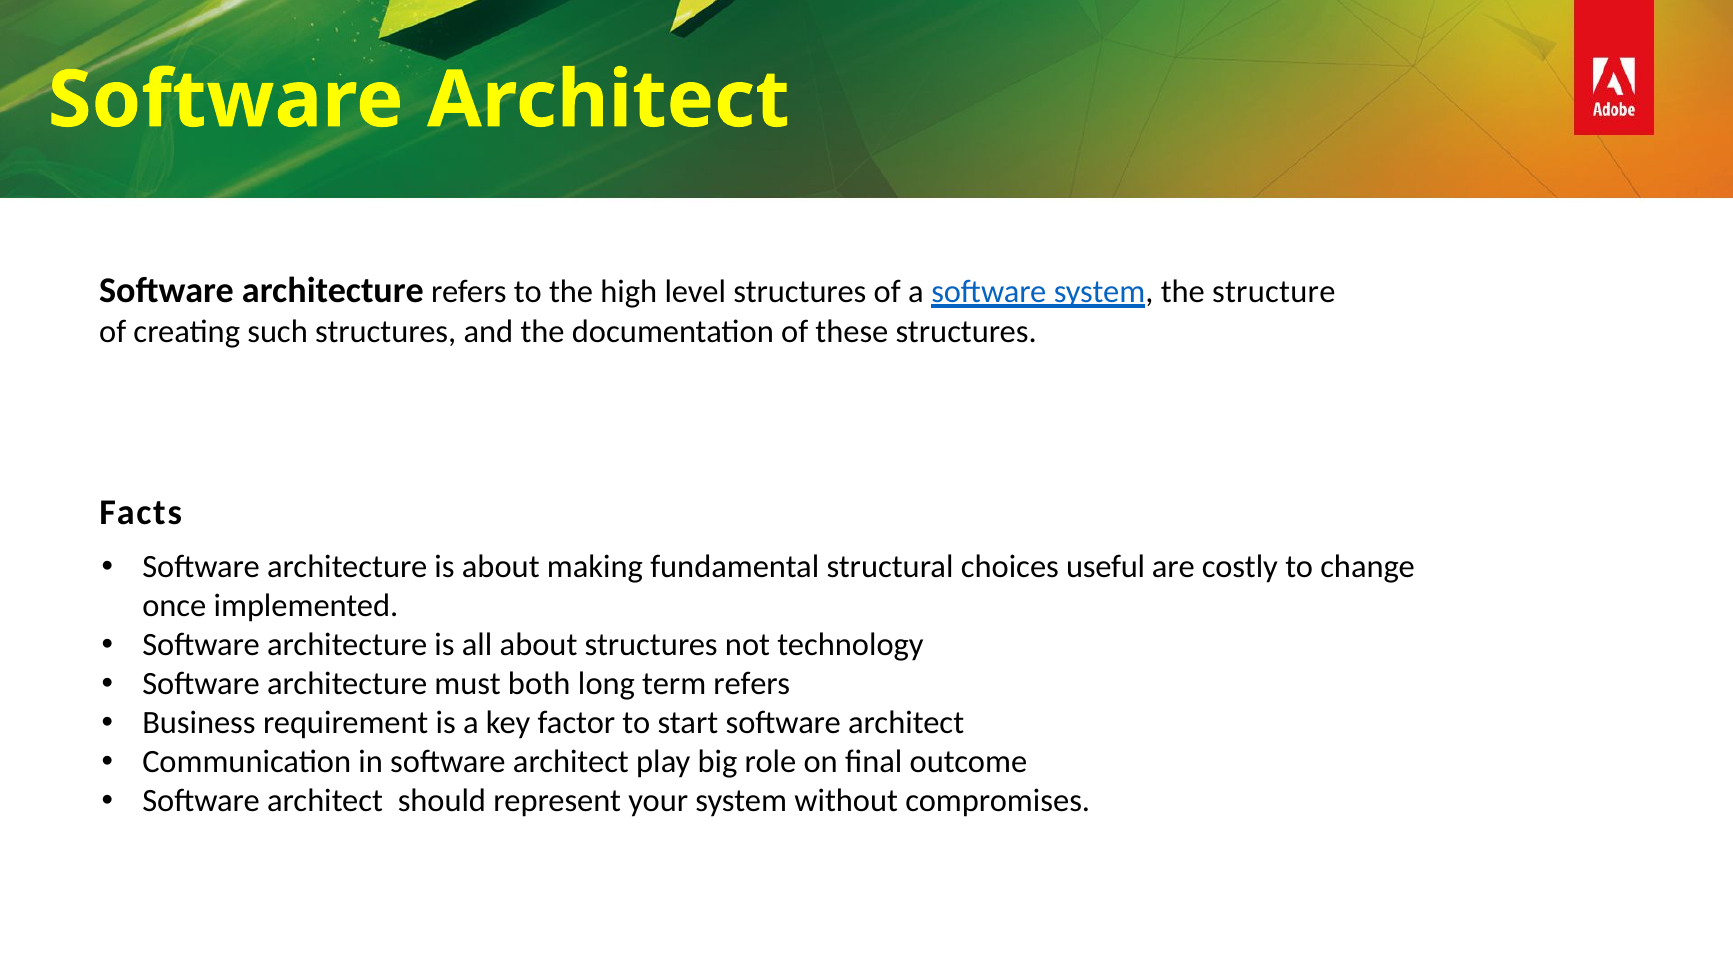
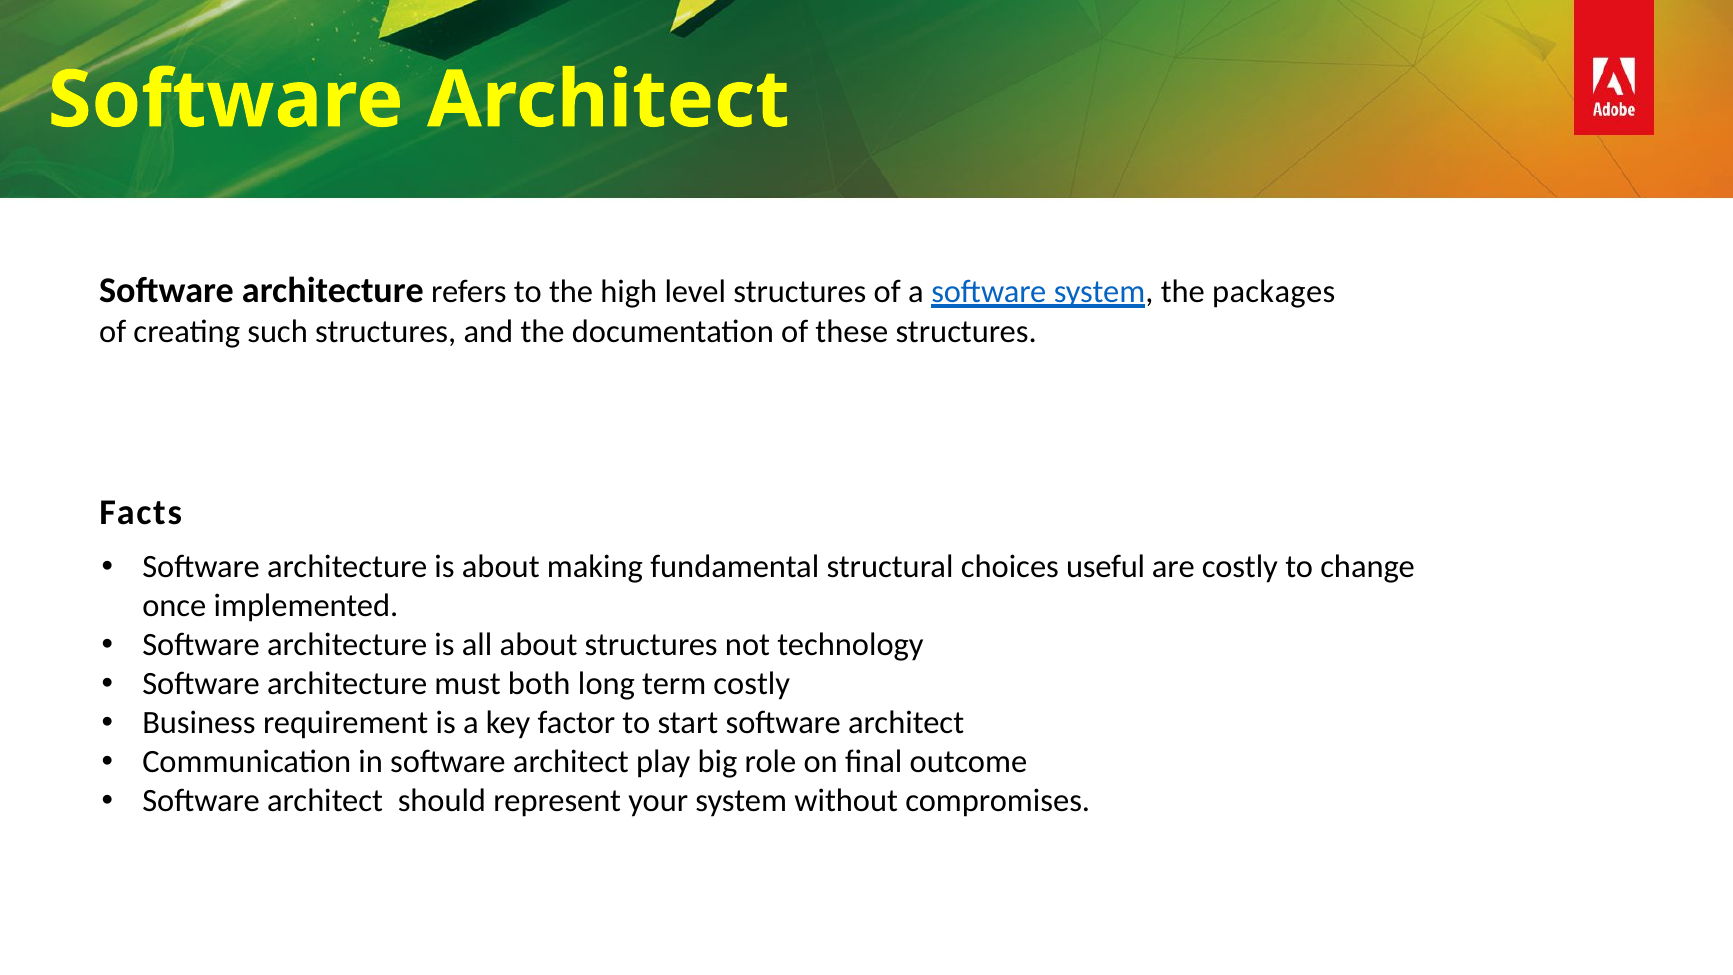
structure: structure -> packages
term refers: refers -> costly
